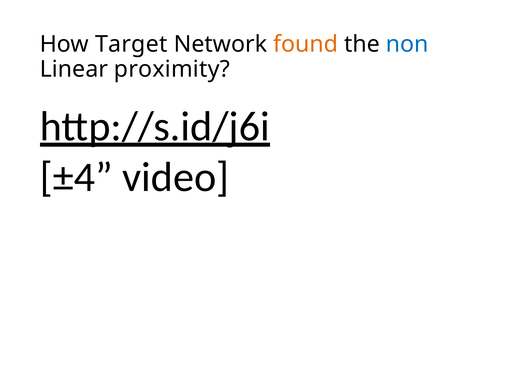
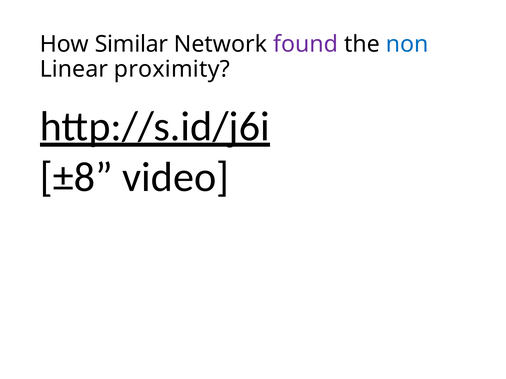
Target: Target -> Similar
found colour: orange -> purple
±4: ±4 -> ±8
